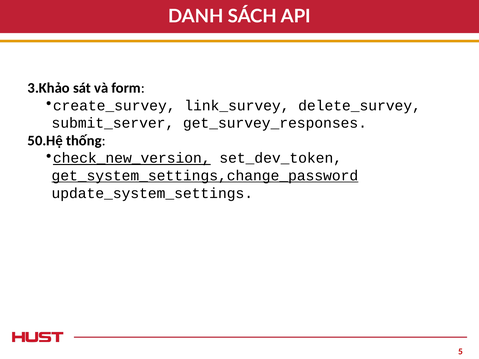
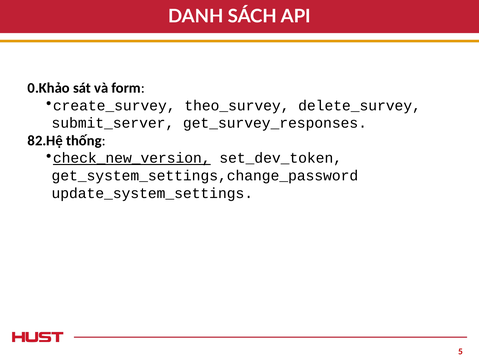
3.Khảo: 3.Khảo -> 0.Khảo
link_survey: link_survey -> theo_survey
50.Hệ: 50.Hệ -> 82.Hệ
get_system_settings,change_password underline: present -> none
